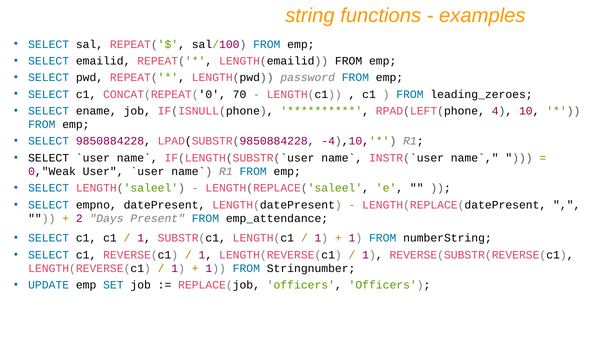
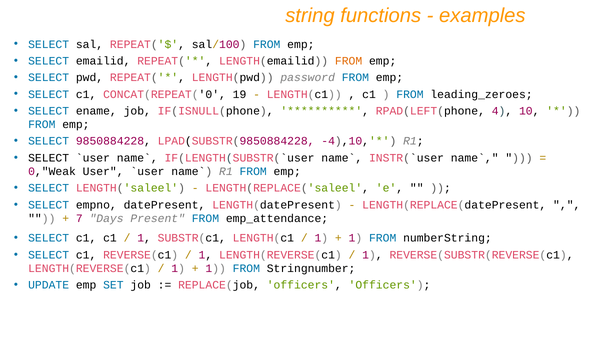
FROM at (349, 61) colour: black -> orange
70: 70 -> 19
2: 2 -> 7
